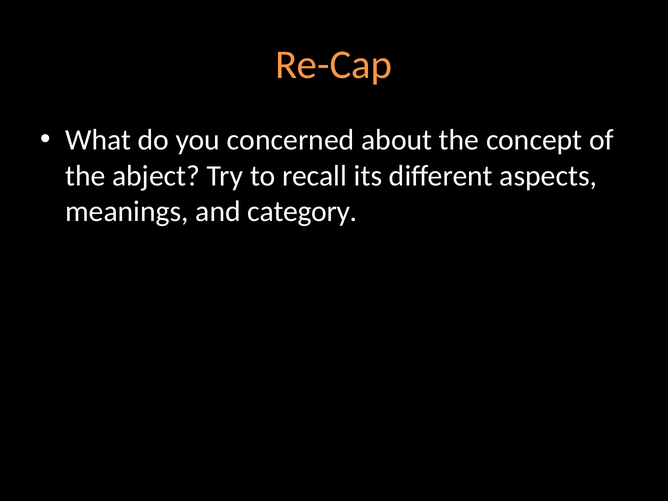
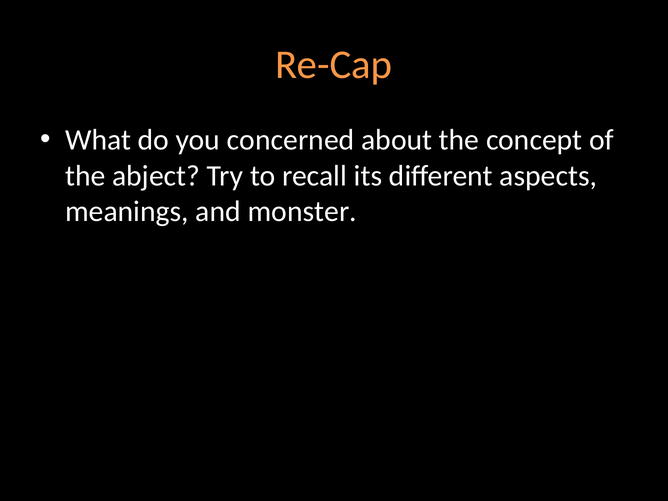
category: category -> monster
